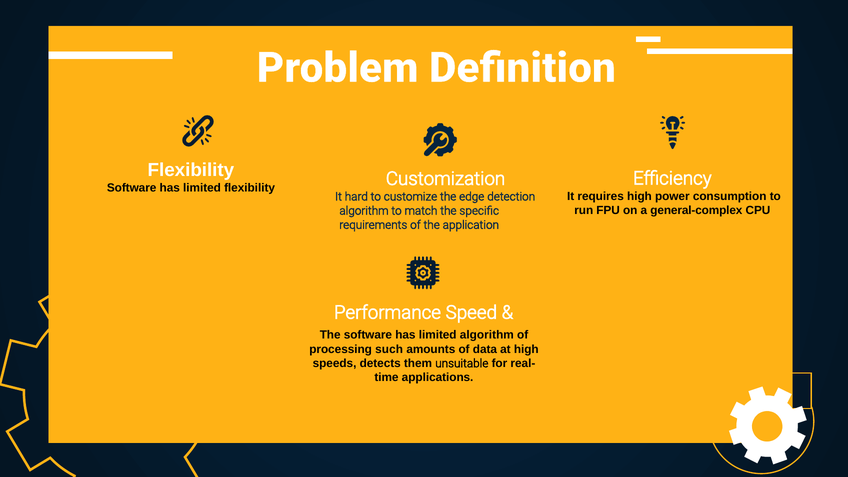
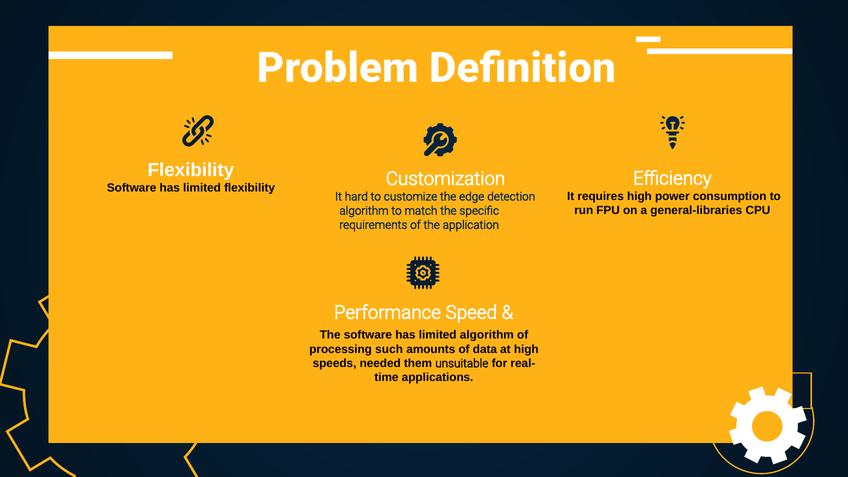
general-complex: general-complex -> general-libraries
detects: detects -> needed
